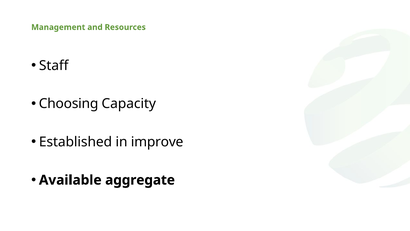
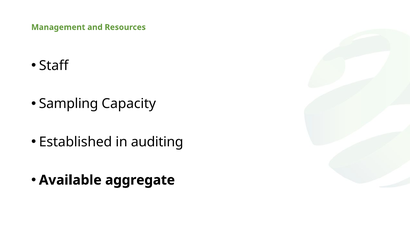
Choosing: Choosing -> Sampling
improve: improve -> auditing
